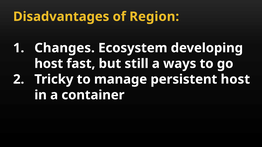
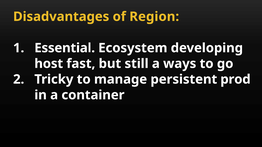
Changes: Changes -> Essential
persistent host: host -> prod
